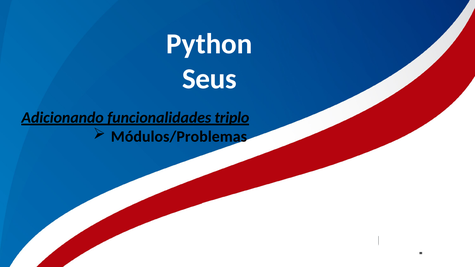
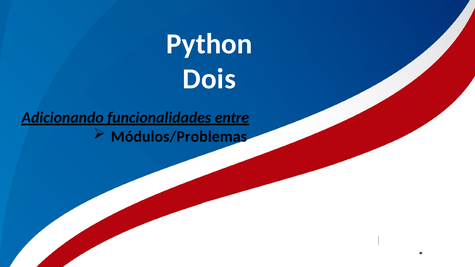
Seus: Seus -> Dois
triplo: triplo -> entre
